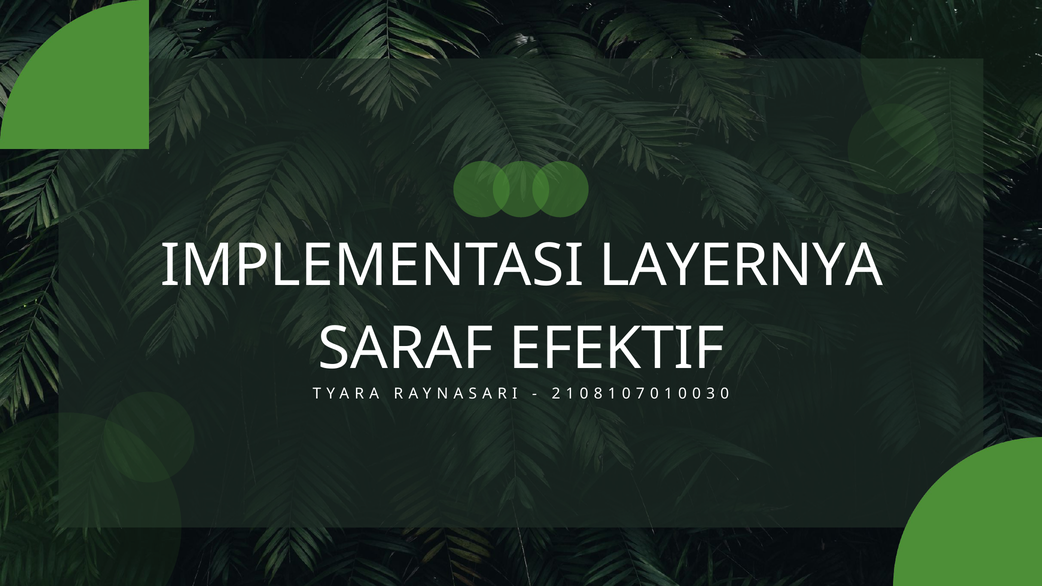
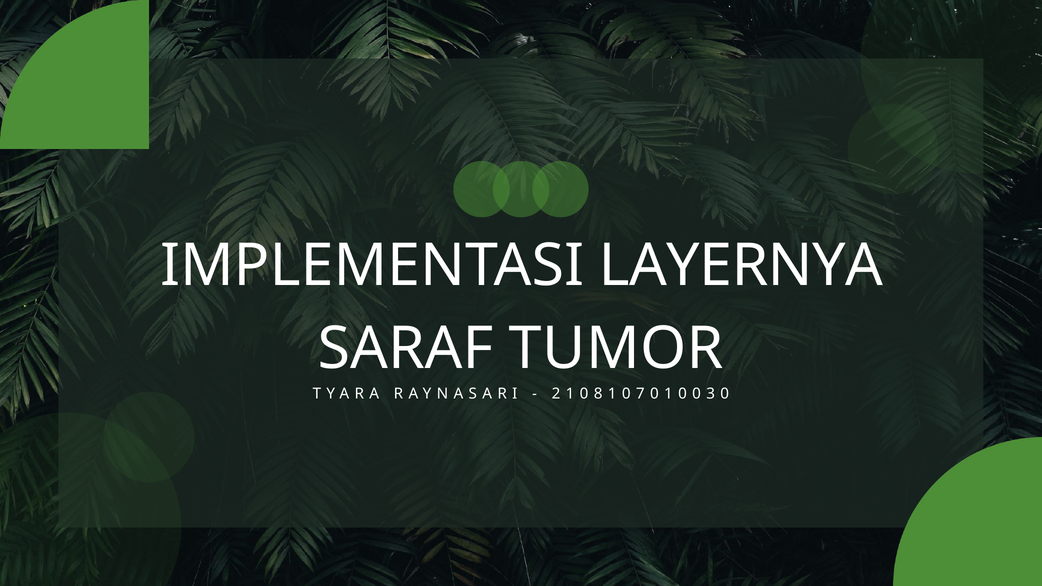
EFEKTIF: EFEKTIF -> TUMOR
